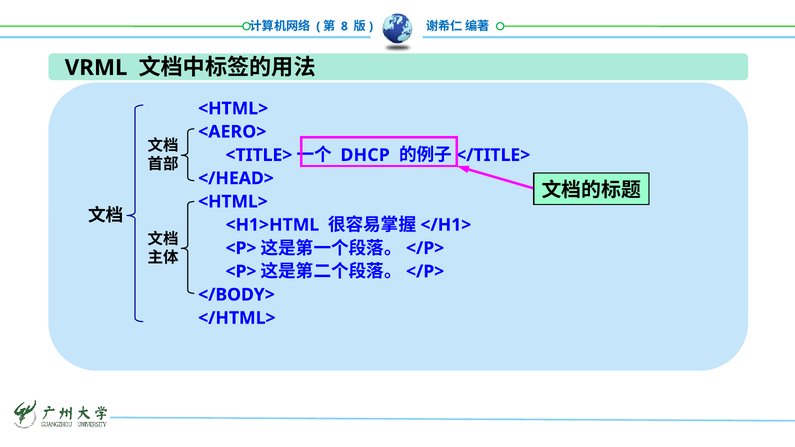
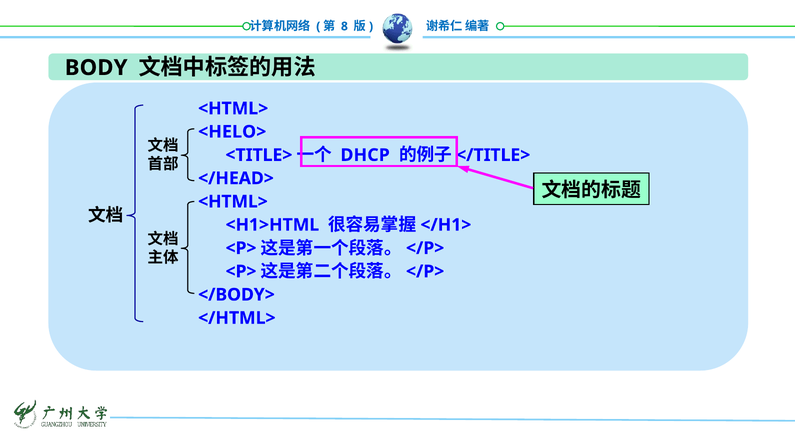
VRML: VRML -> BODY
<AERO>: <AERO> -> <HELO>
